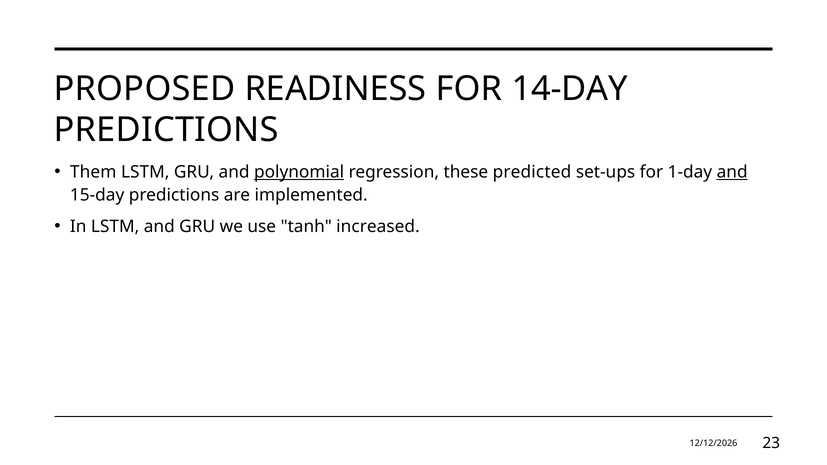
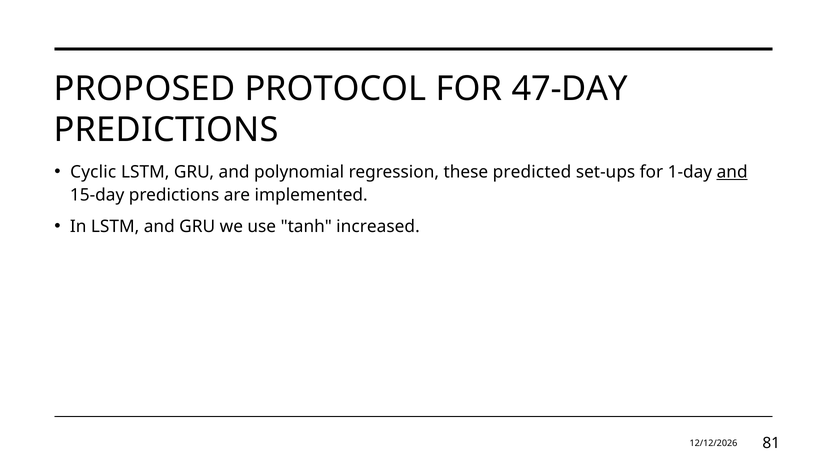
READINESS: READINESS -> PROTOCOL
14-DAY: 14-DAY -> 47-DAY
Them: Them -> Cyclic
polynomial underline: present -> none
23: 23 -> 81
